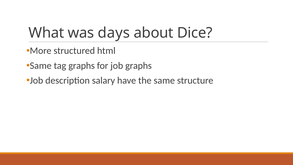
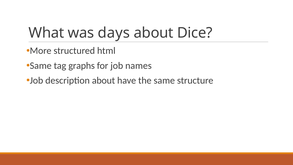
job graphs: graphs -> names
description salary: salary -> about
